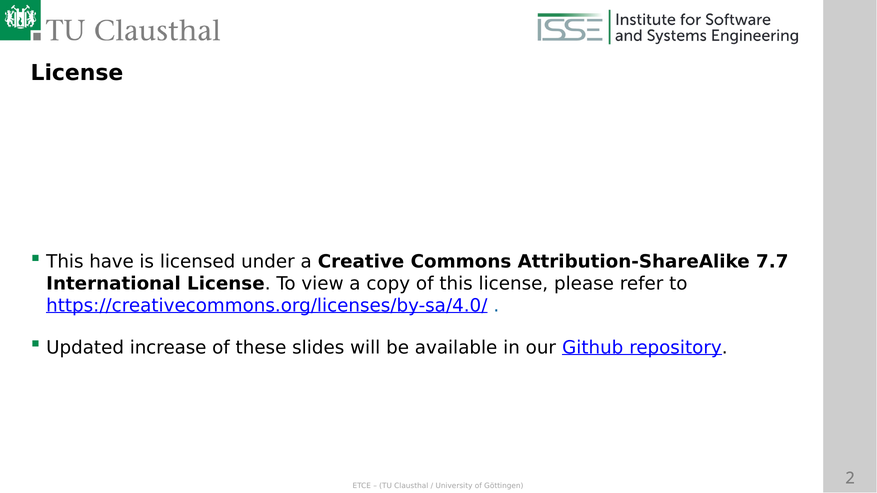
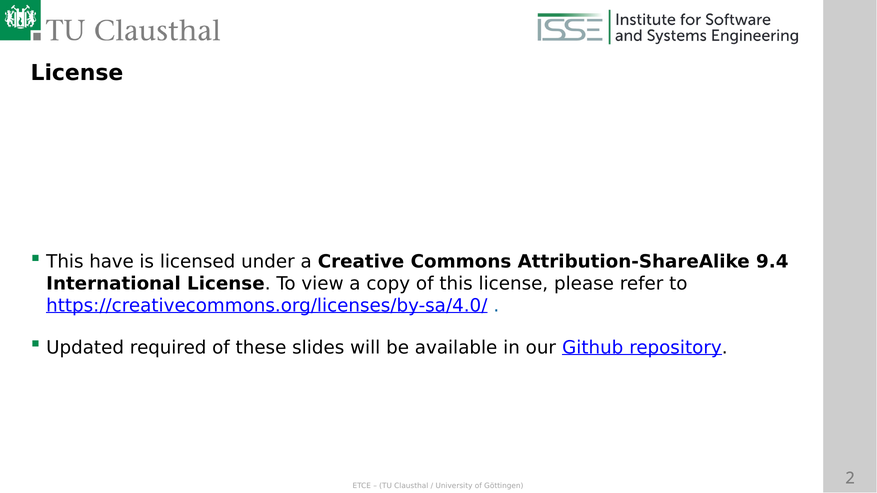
7.7: 7.7 -> 9.4
increase: increase -> required
